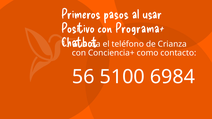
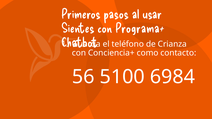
Positivo: Positivo -> Sientes
